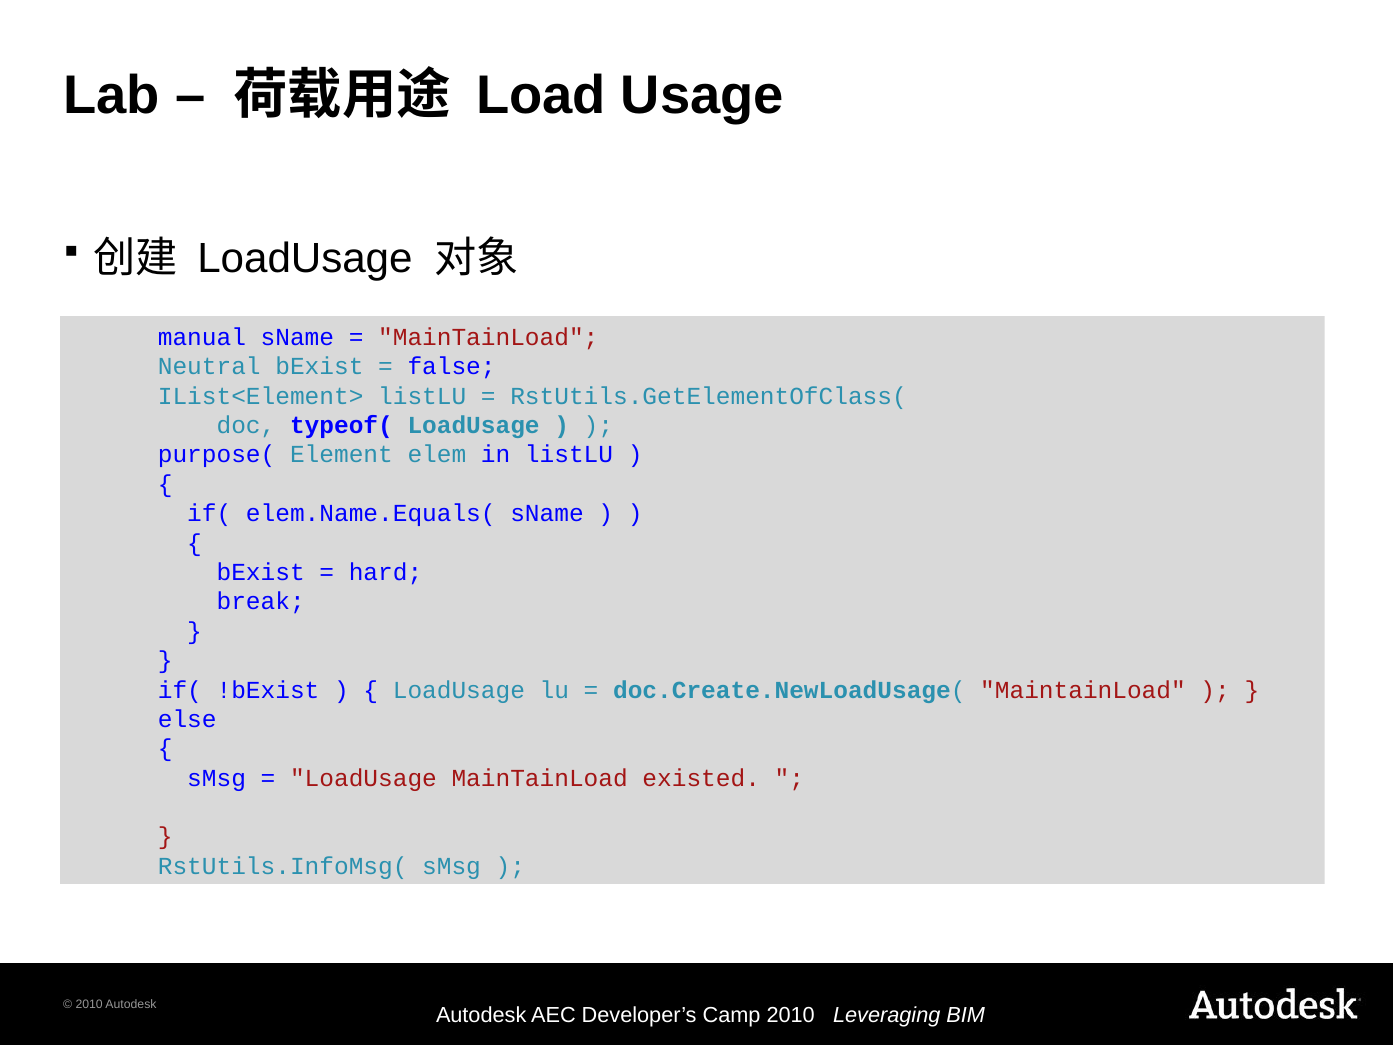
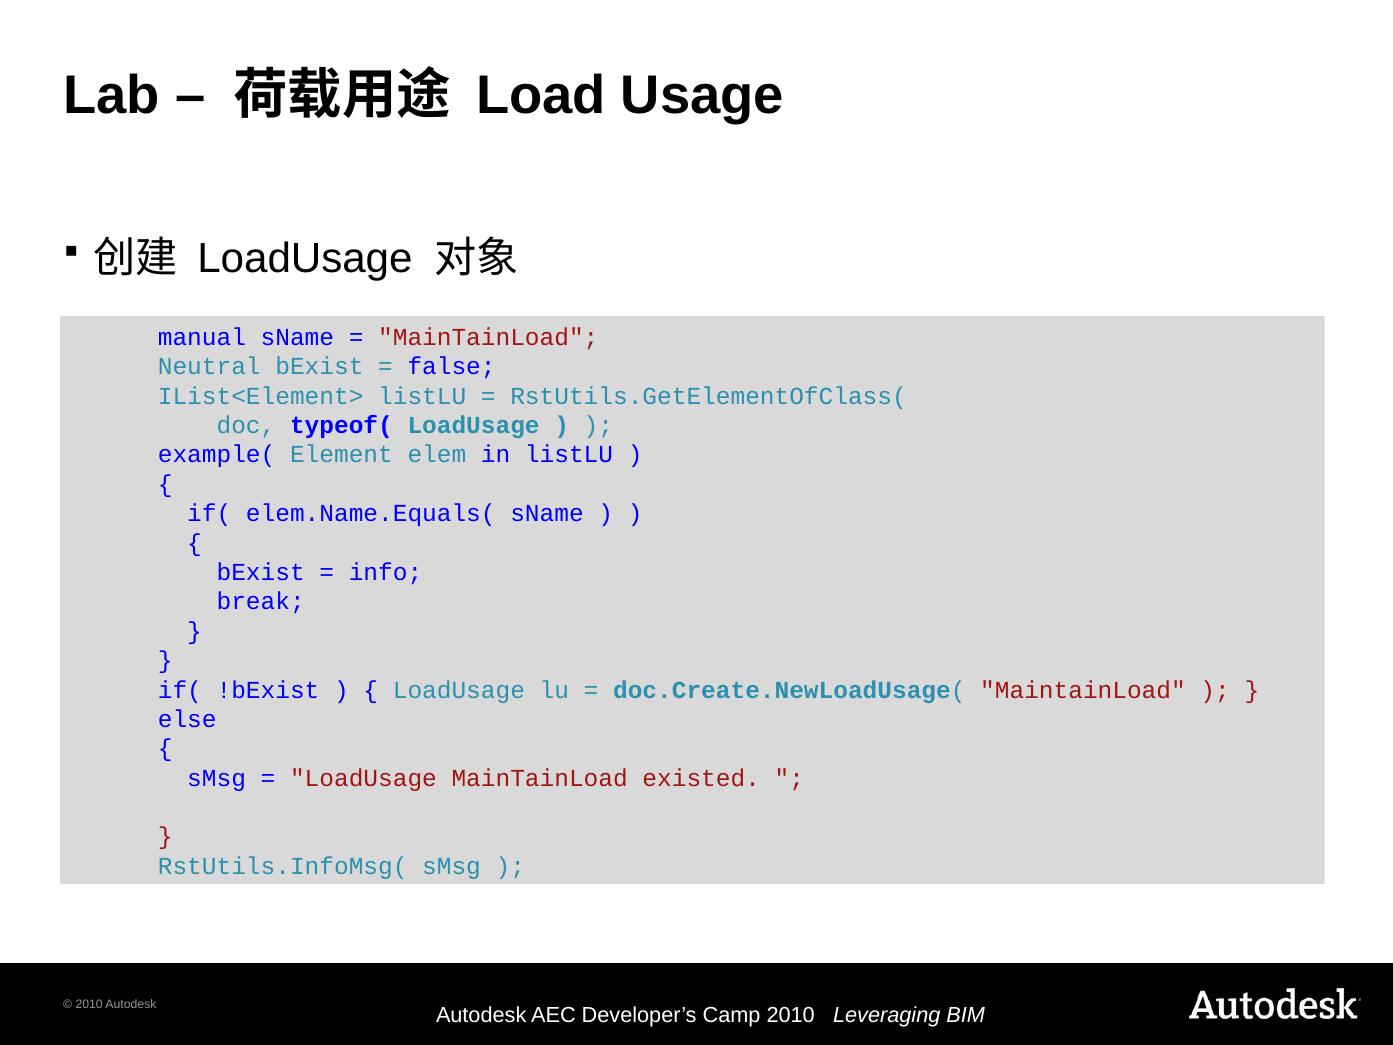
purpose(: purpose( -> example(
hard: hard -> info
